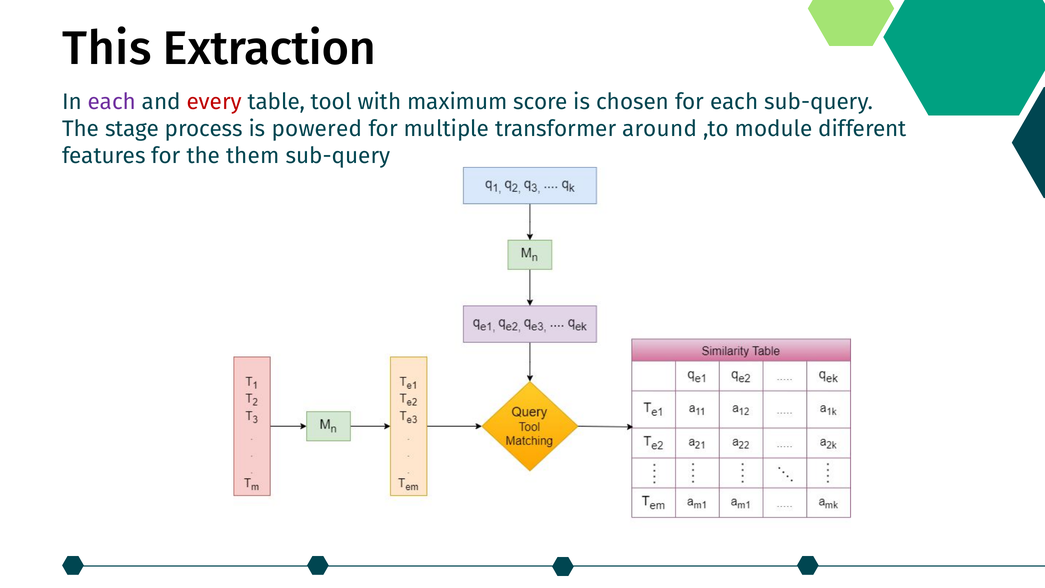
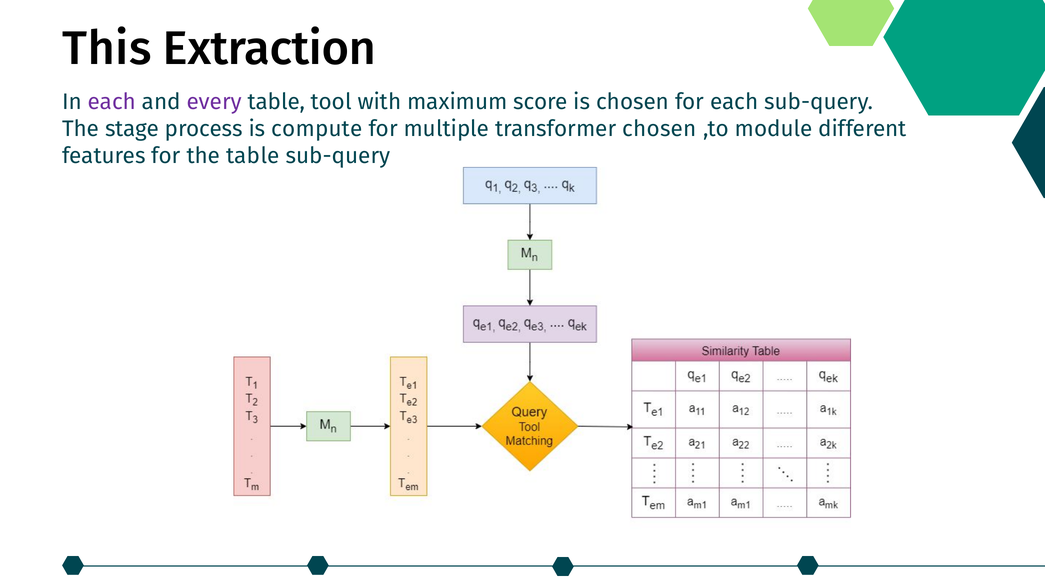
every colour: red -> purple
powered: powered -> compute
transformer around: around -> chosen
the them: them -> table
